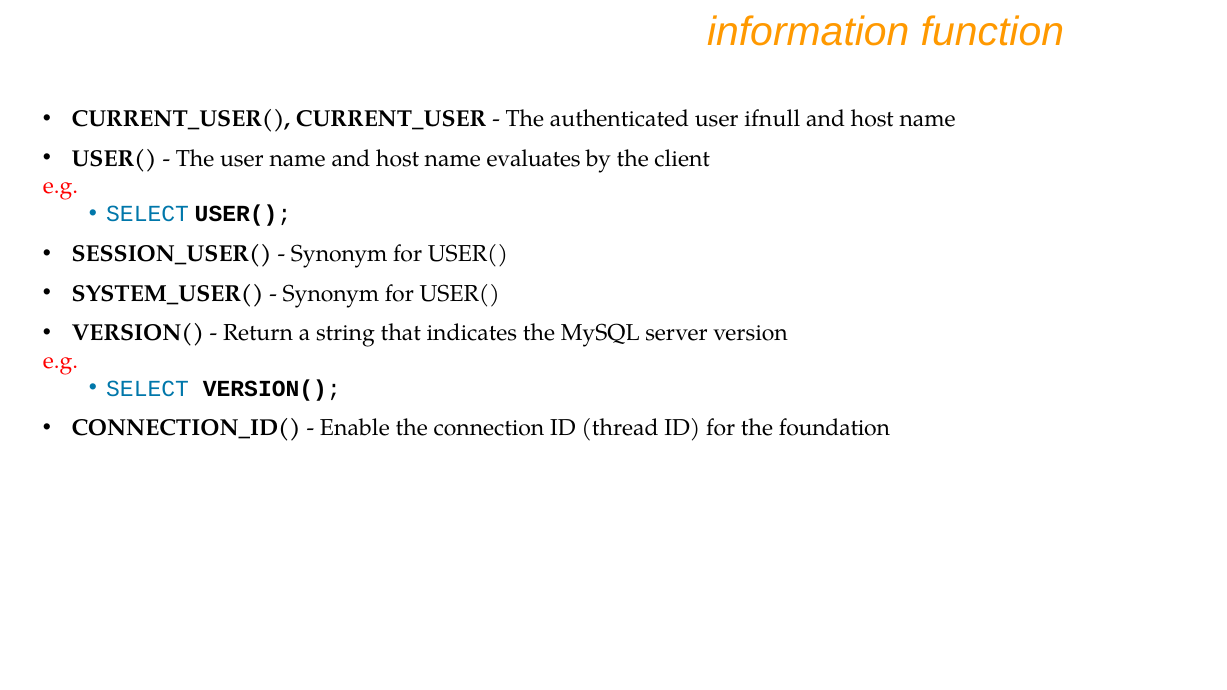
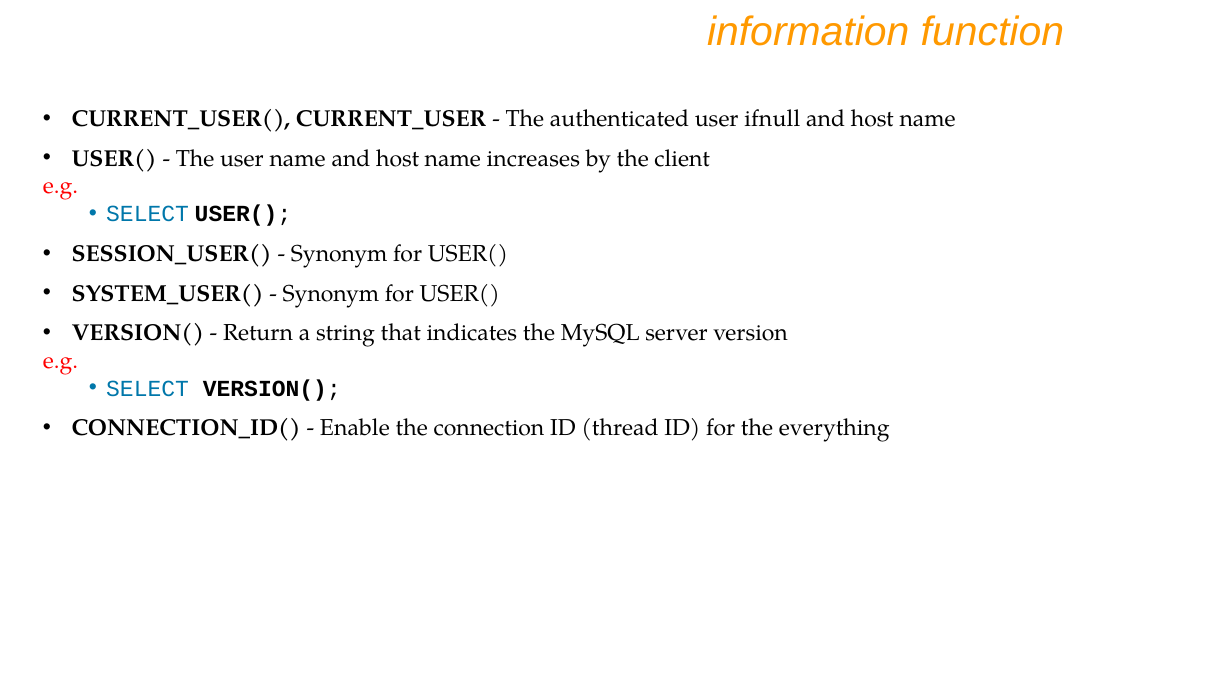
evaluates: evaluates -> increases
foundation: foundation -> everything
